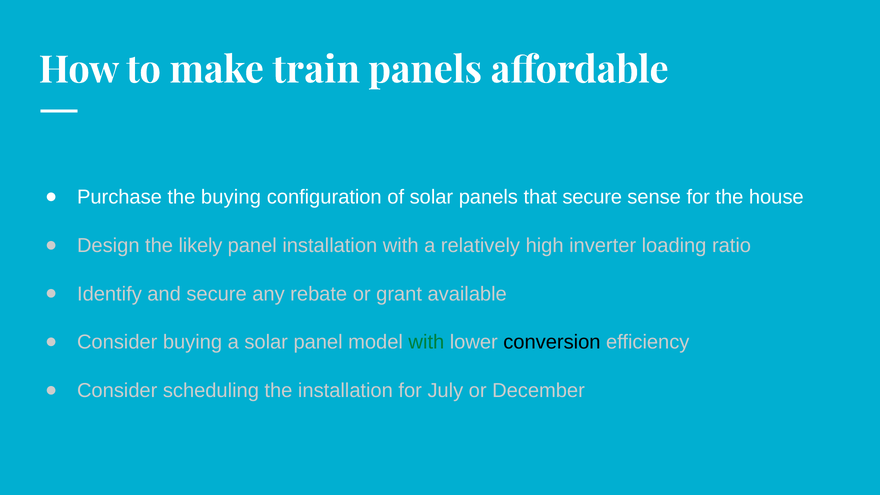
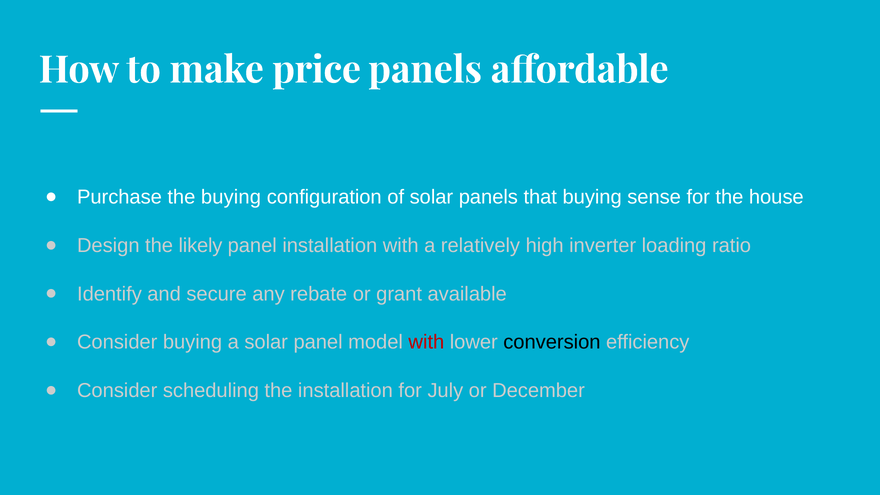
train: train -> price
that secure: secure -> buying
with at (426, 342) colour: green -> red
